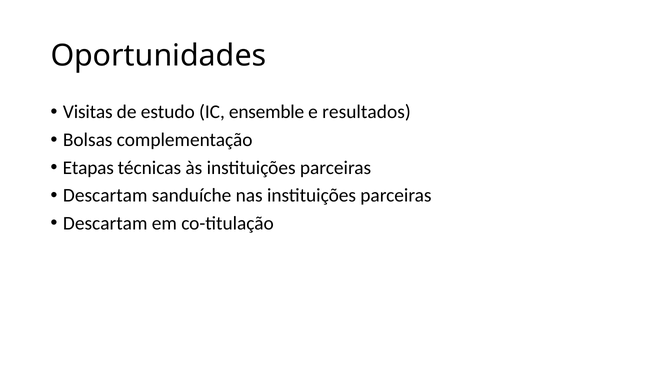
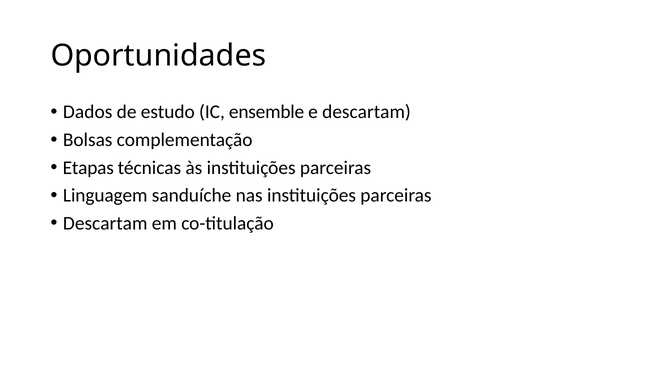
Visitas: Visitas -> Dados
e resultados: resultados -> descartam
Descartam at (105, 195): Descartam -> Linguagem
